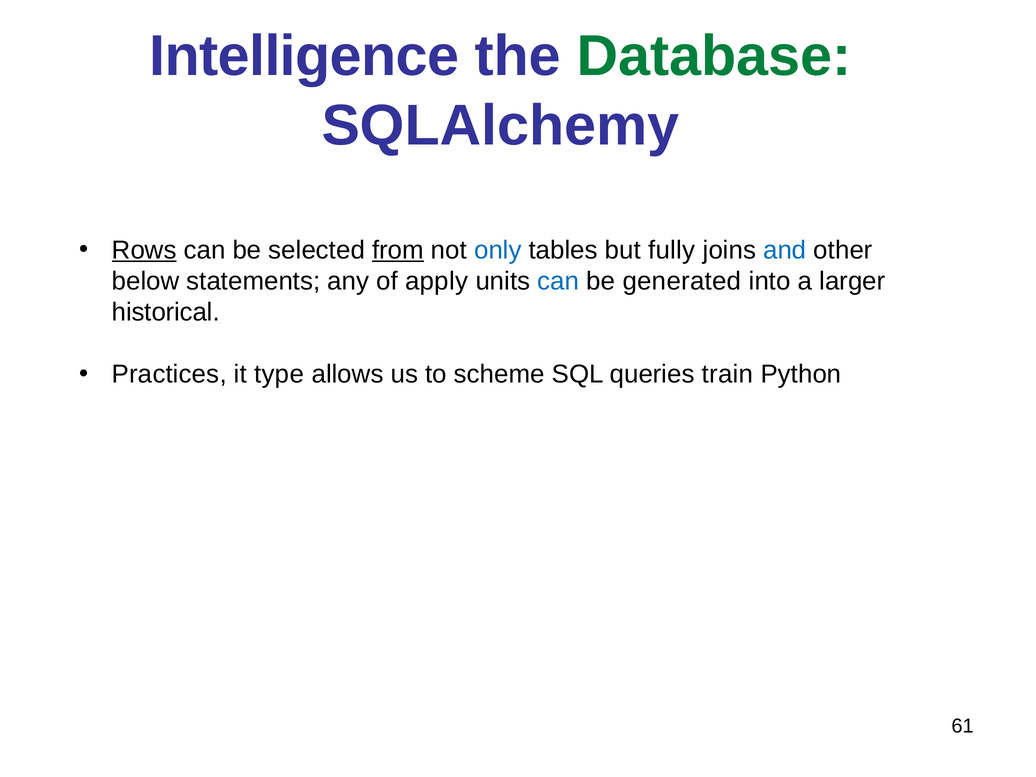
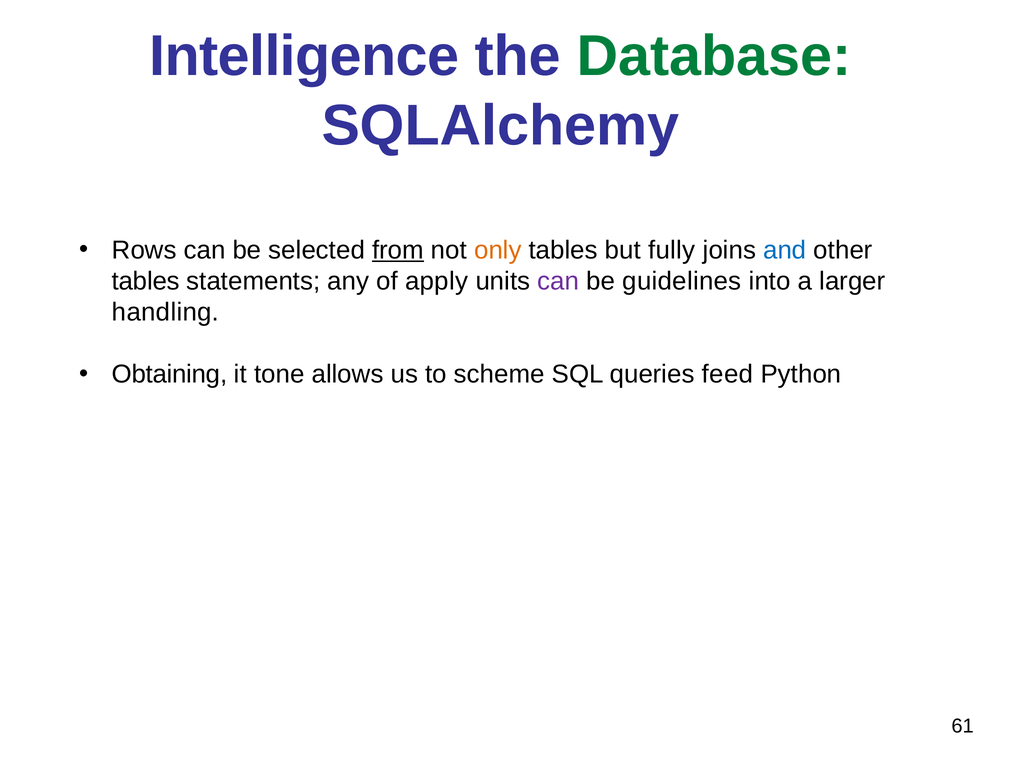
Rows underline: present -> none
only colour: blue -> orange
below at (146, 281): below -> tables
can at (558, 281) colour: blue -> purple
generated: generated -> guidelines
historical: historical -> handling
Practices: Practices -> Obtaining
type: type -> tone
train: train -> feed
